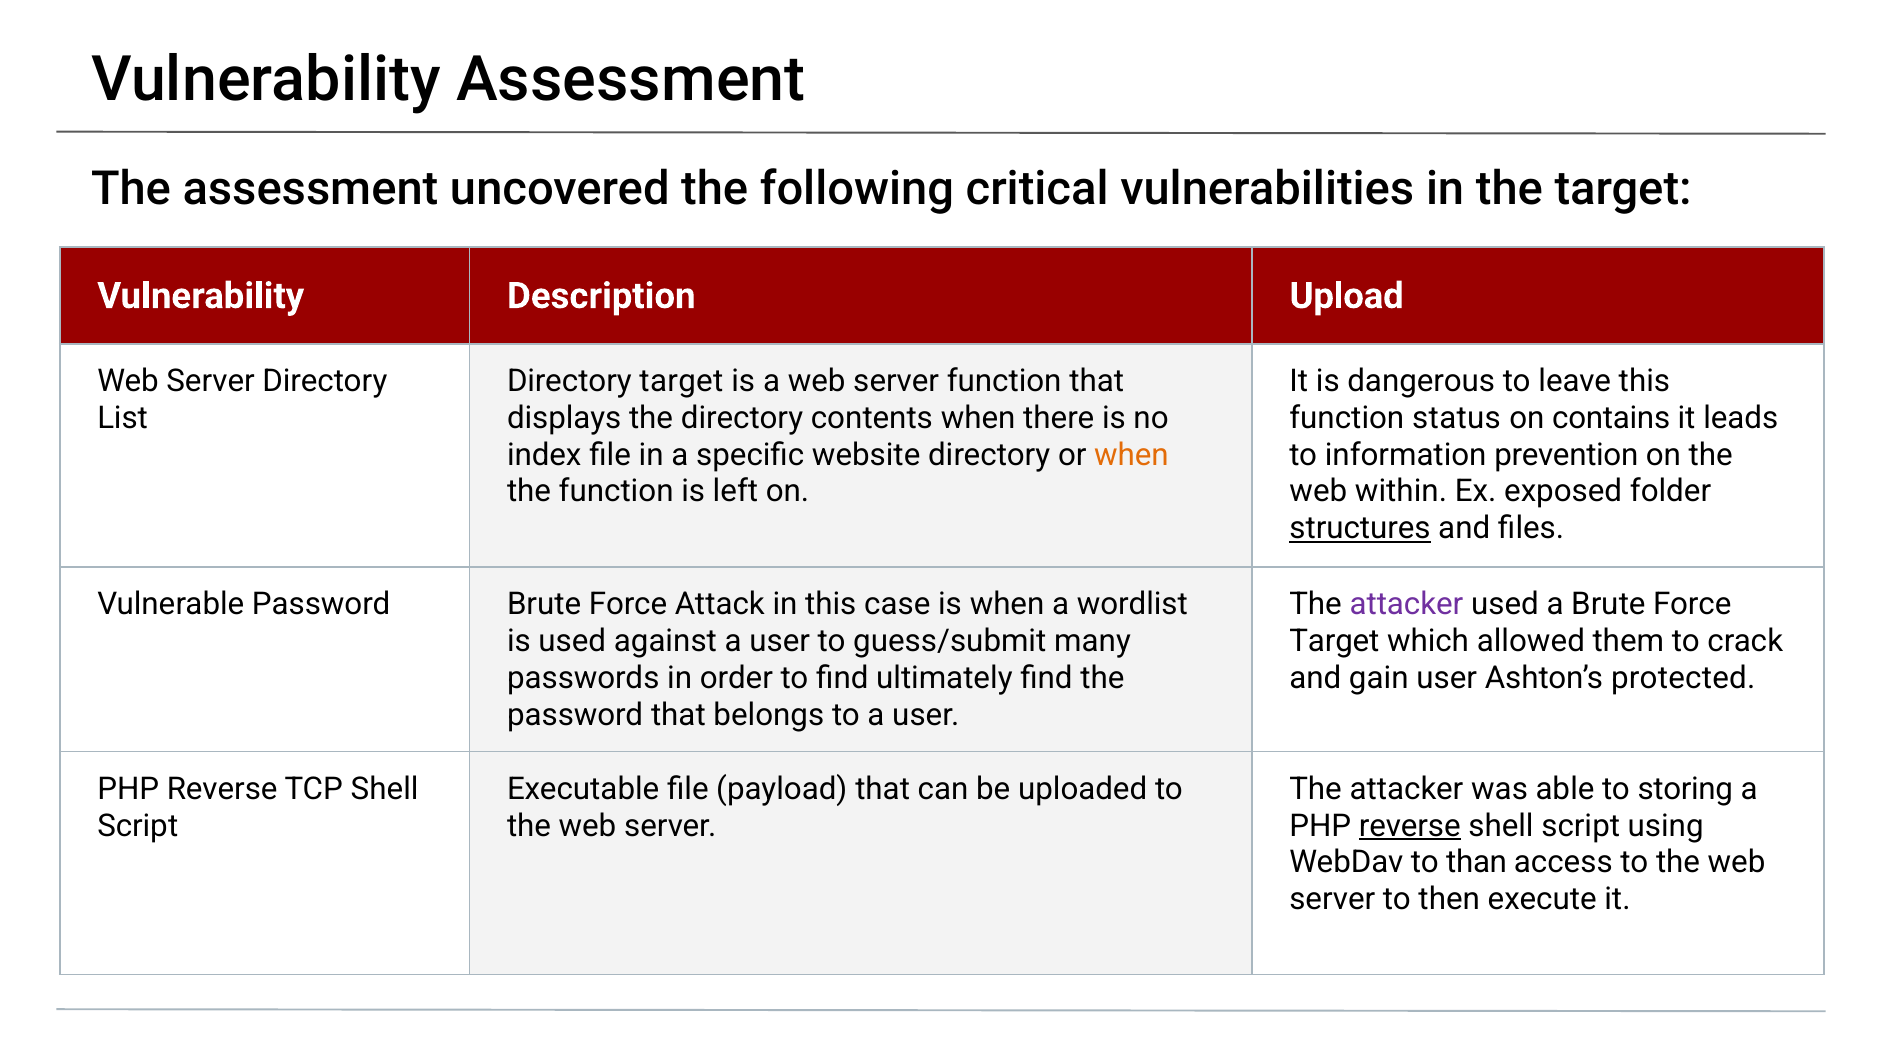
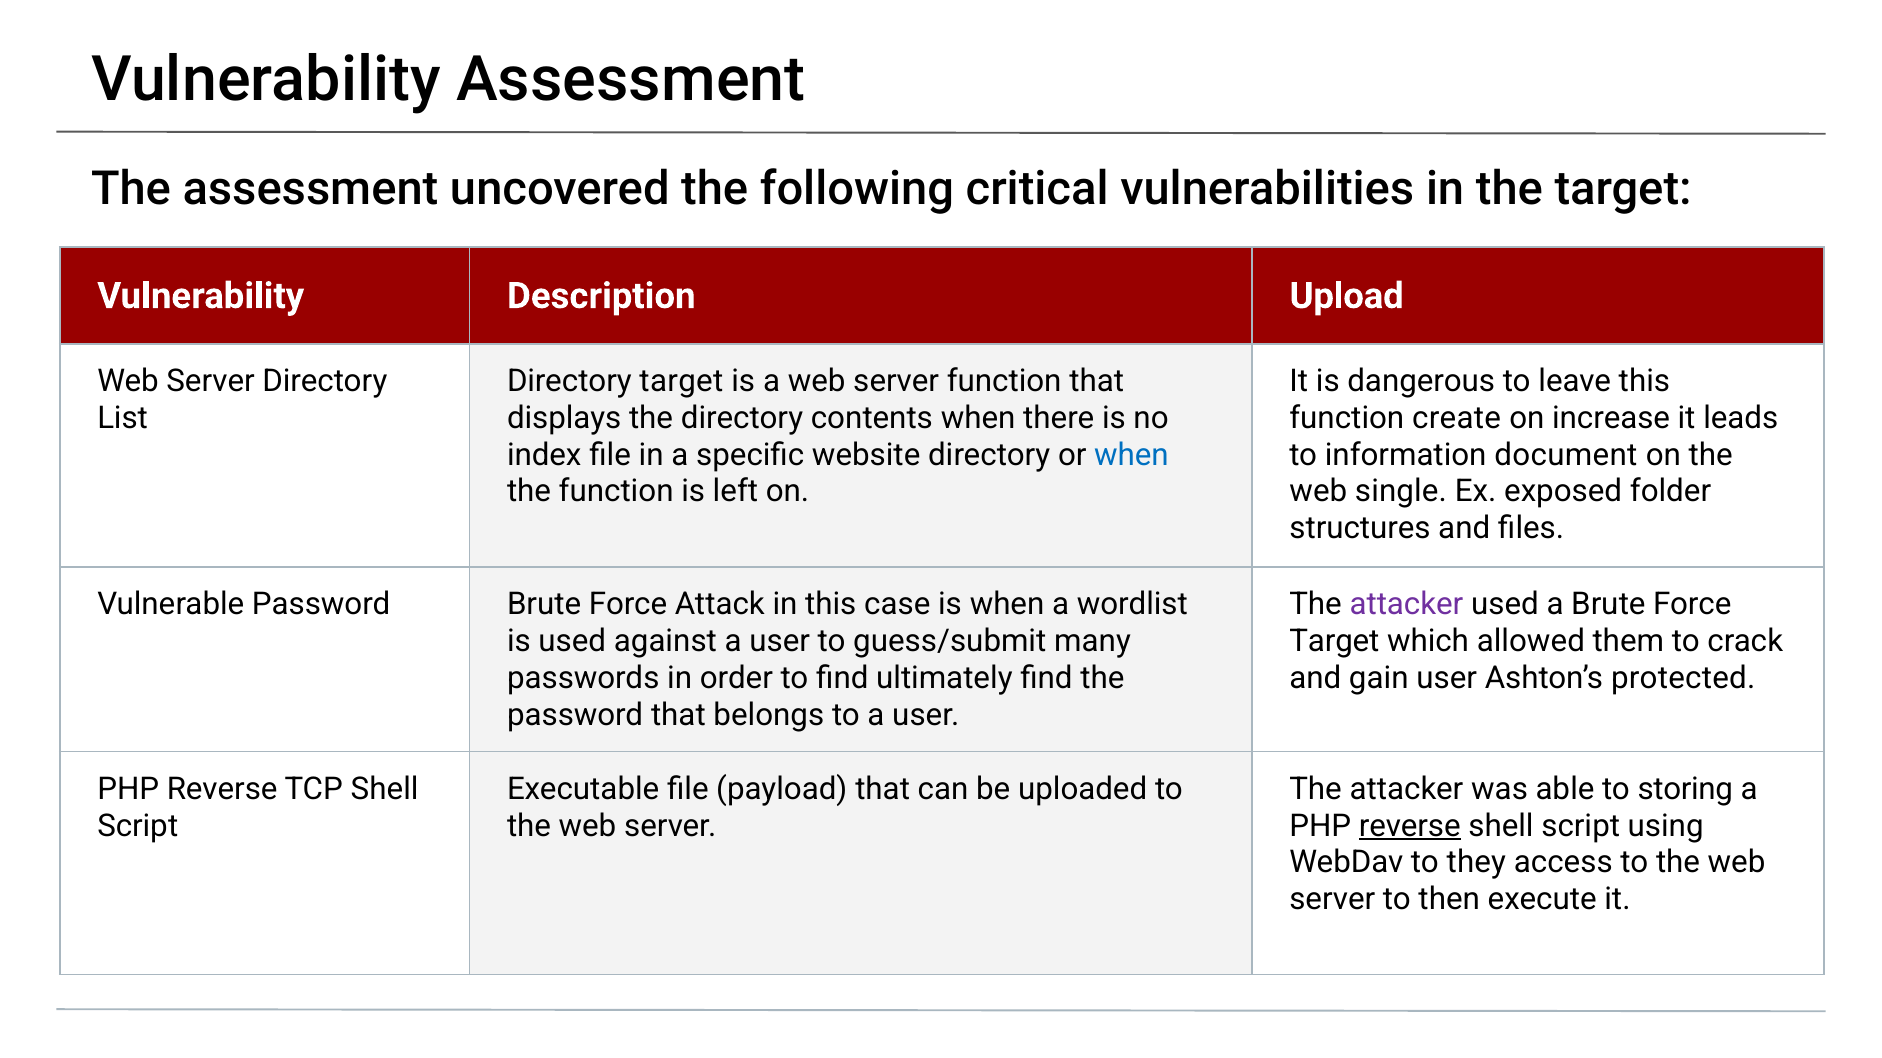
status: status -> create
contains: contains -> increase
when at (1131, 455) colour: orange -> blue
prevention: prevention -> document
within: within -> single
structures underline: present -> none
than: than -> they
